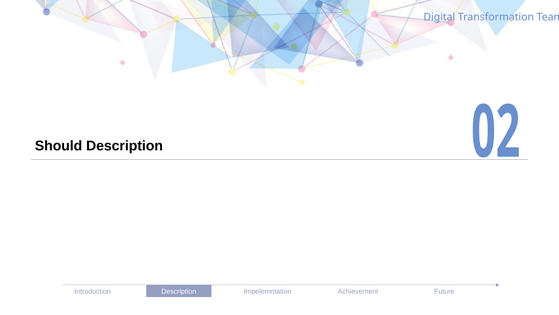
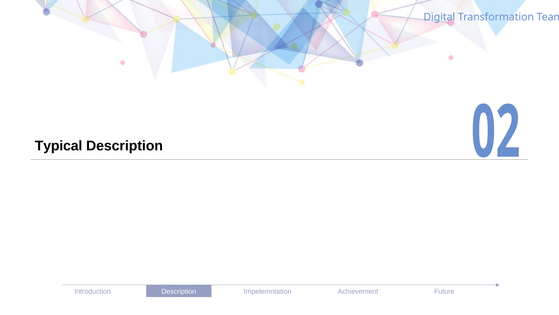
Should: Should -> Typical
